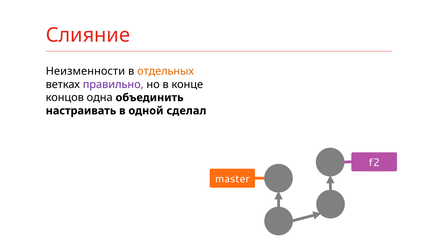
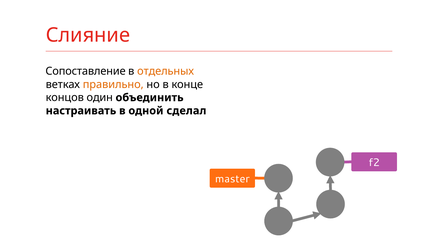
Неизменности: Неизменности -> Сопоставление
правильно colour: purple -> orange
одна: одна -> один
